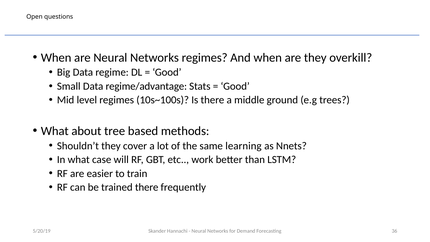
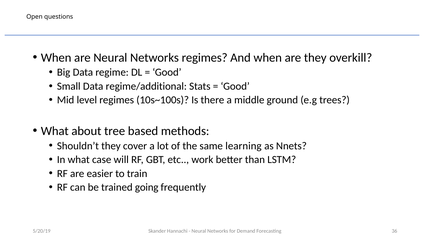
regime/advantage: regime/advantage -> regime/additional
trained there: there -> going
